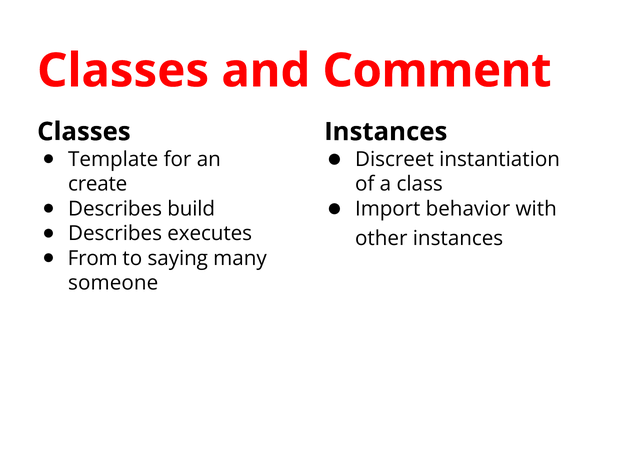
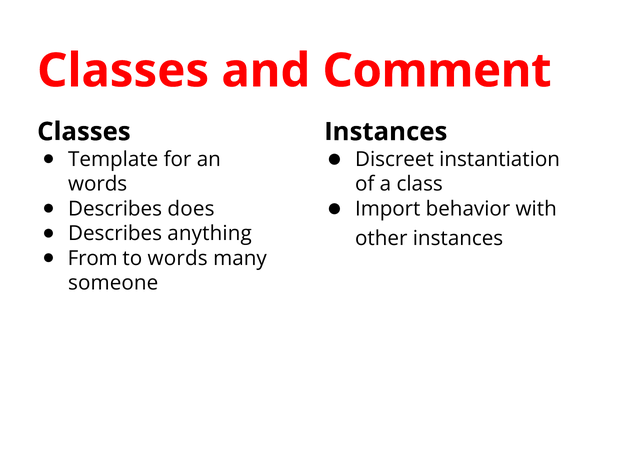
create at (98, 184): create -> words
build: build -> does
executes: executes -> anything
to saying: saying -> words
